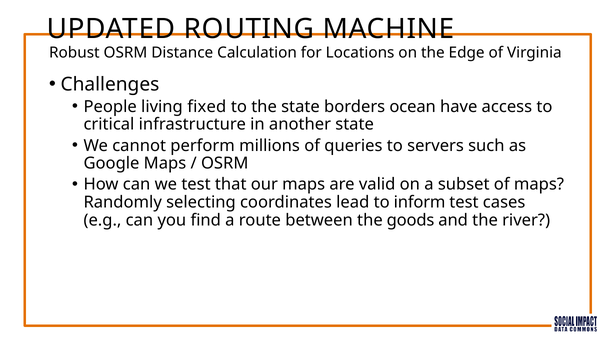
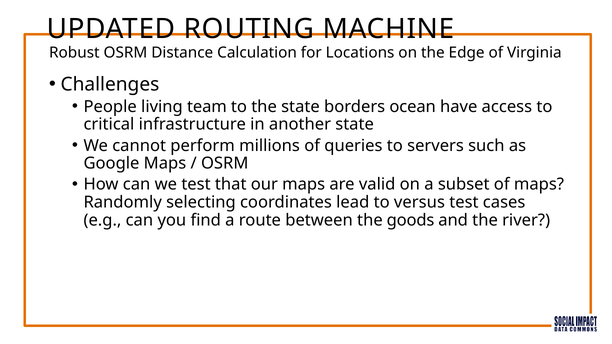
fixed: fixed -> team
inform: inform -> versus
